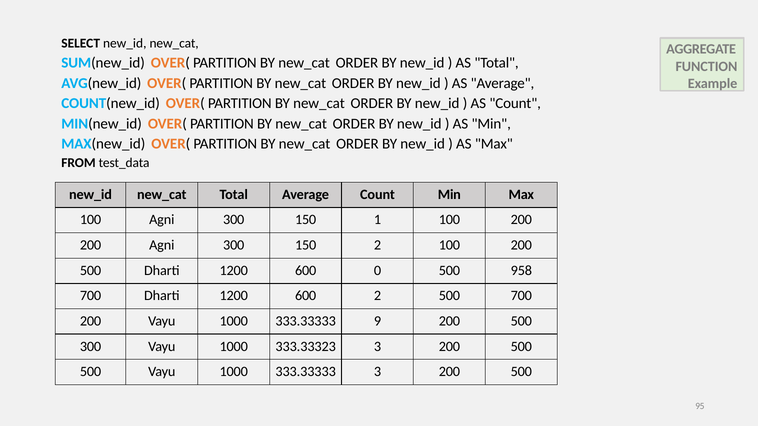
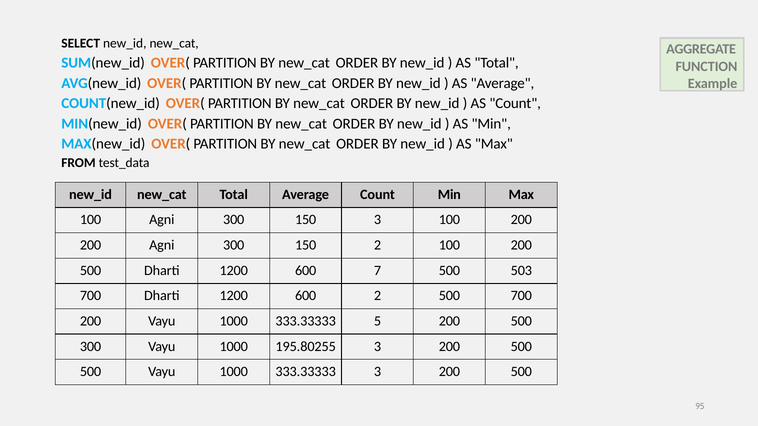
150 1: 1 -> 3
0: 0 -> 7
958: 958 -> 503
9: 9 -> 5
333.33323: 333.33323 -> 195.80255
